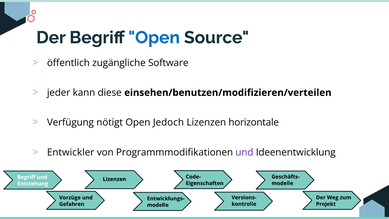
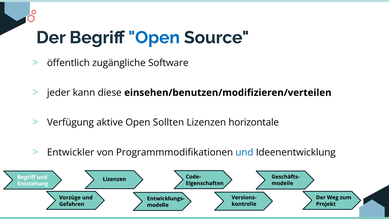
nötigt: nötigt -> aktive
Jedoch: Jedoch -> Sollten
und at (244, 152) colour: purple -> blue
